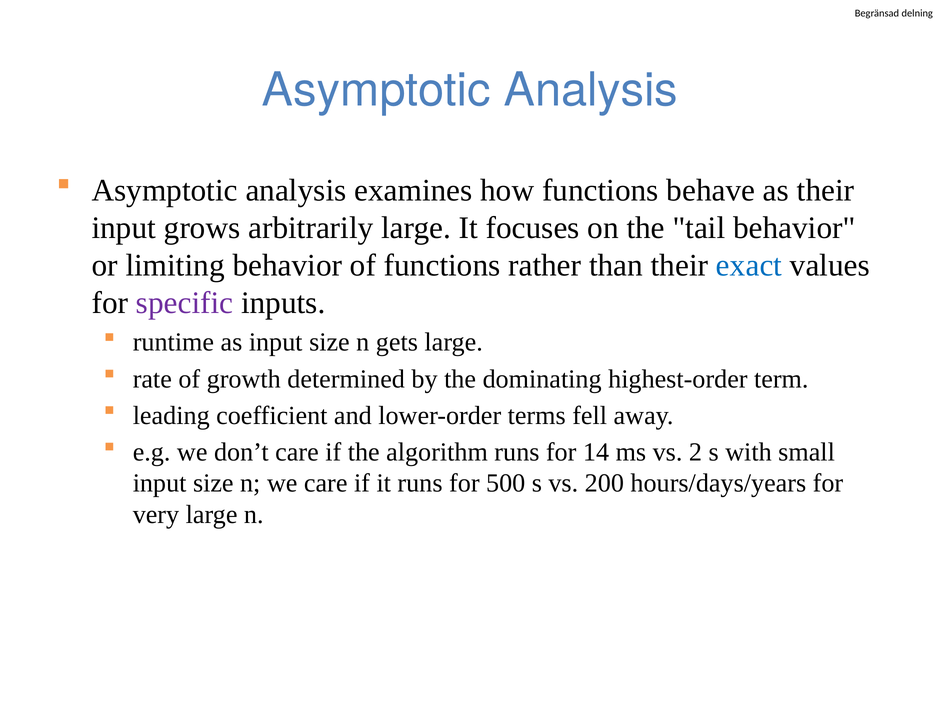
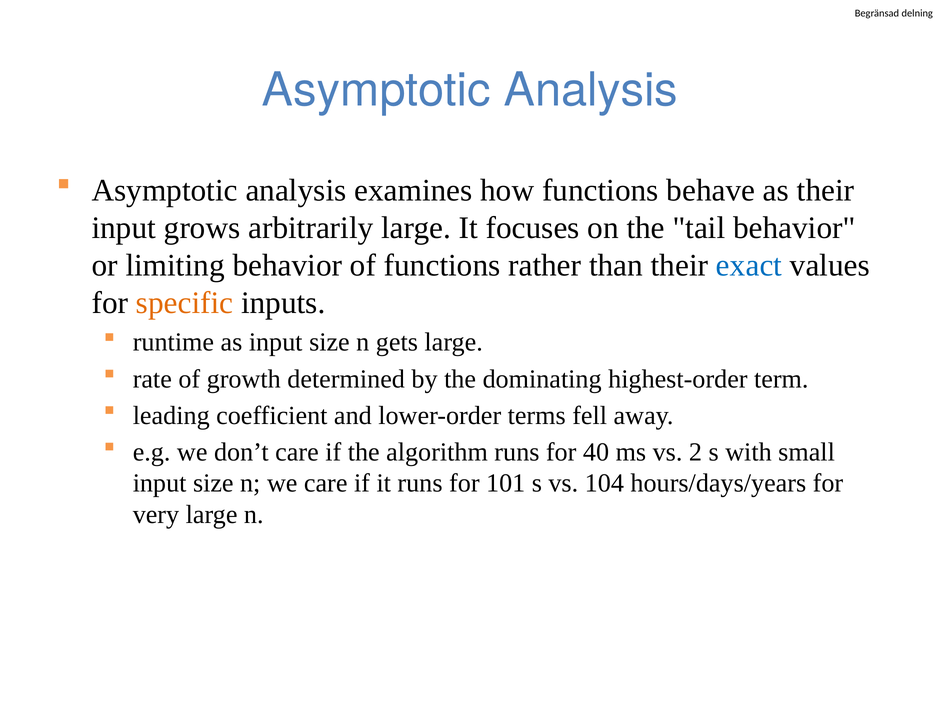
specific colour: purple -> orange
14: 14 -> 40
500: 500 -> 101
200: 200 -> 104
